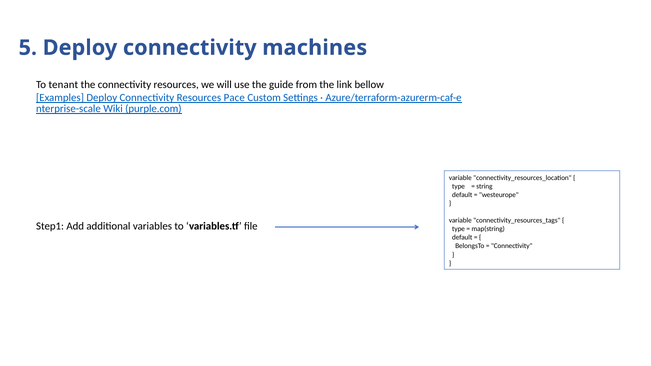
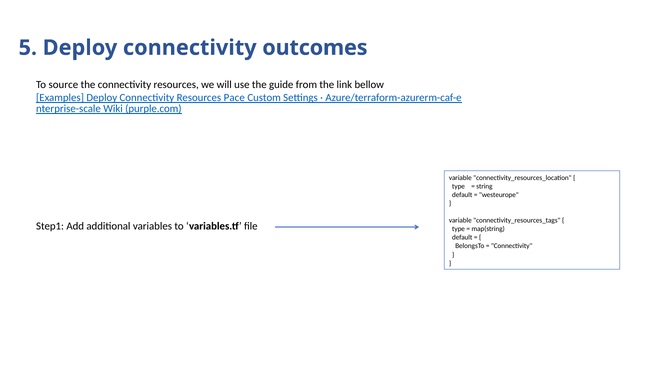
machines: machines -> outcomes
tenant: tenant -> source
